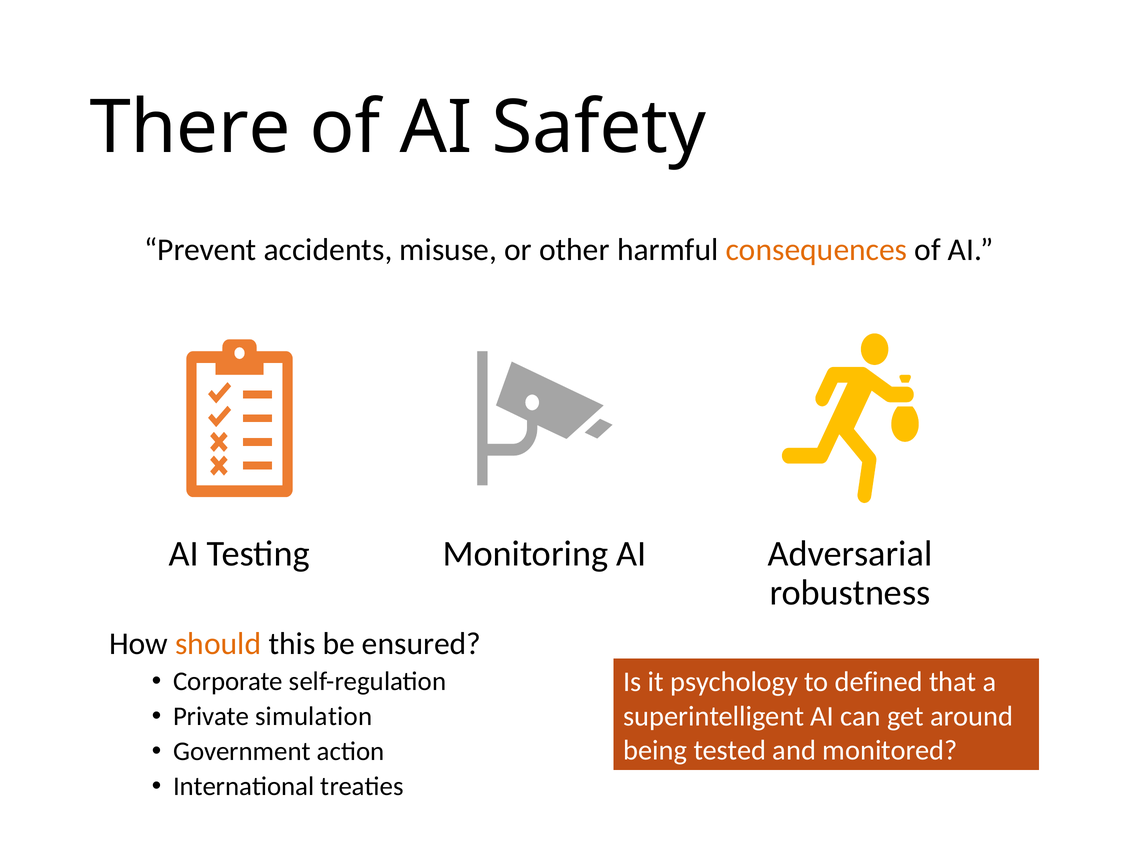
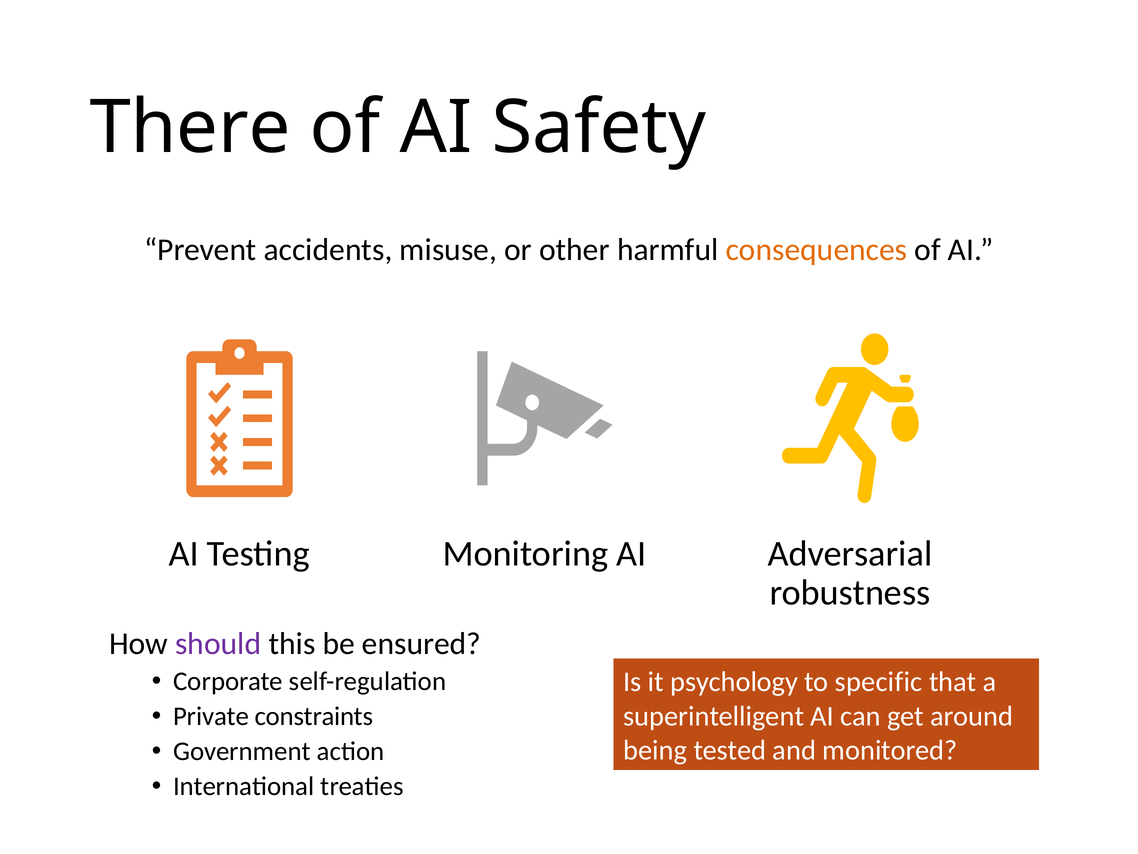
should colour: orange -> purple
defined: defined -> specific
simulation: simulation -> constraints
